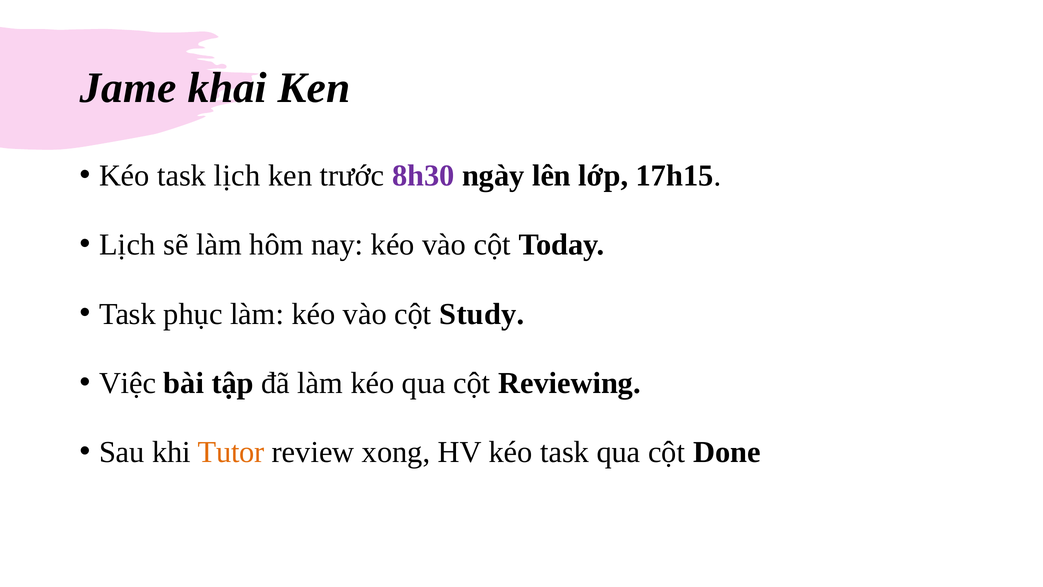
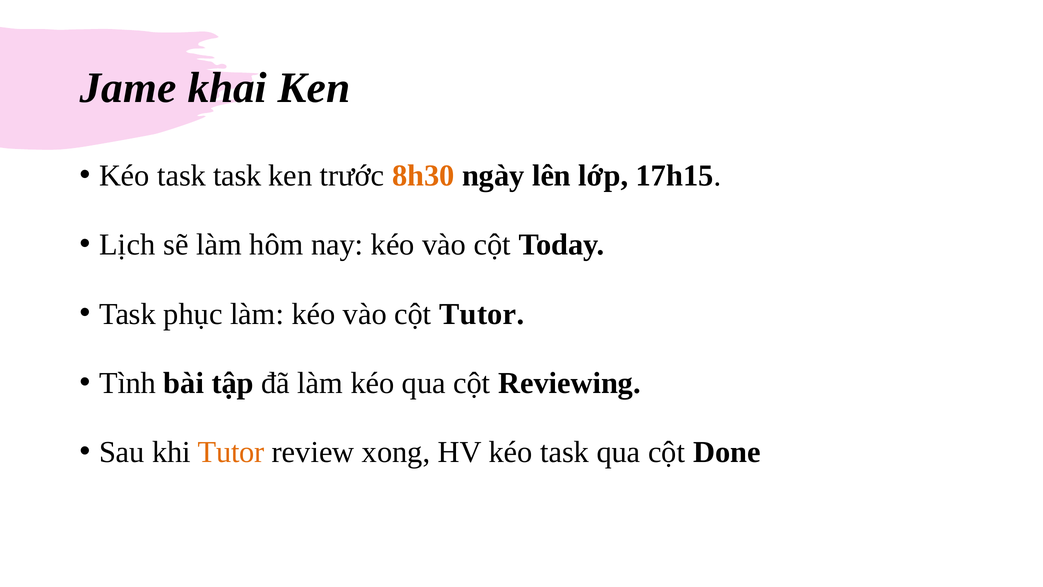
task lịch: lịch -> task
8h30 colour: purple -> orange
cột Study: Study -> Tutor
Việc: Việc -> Tình
